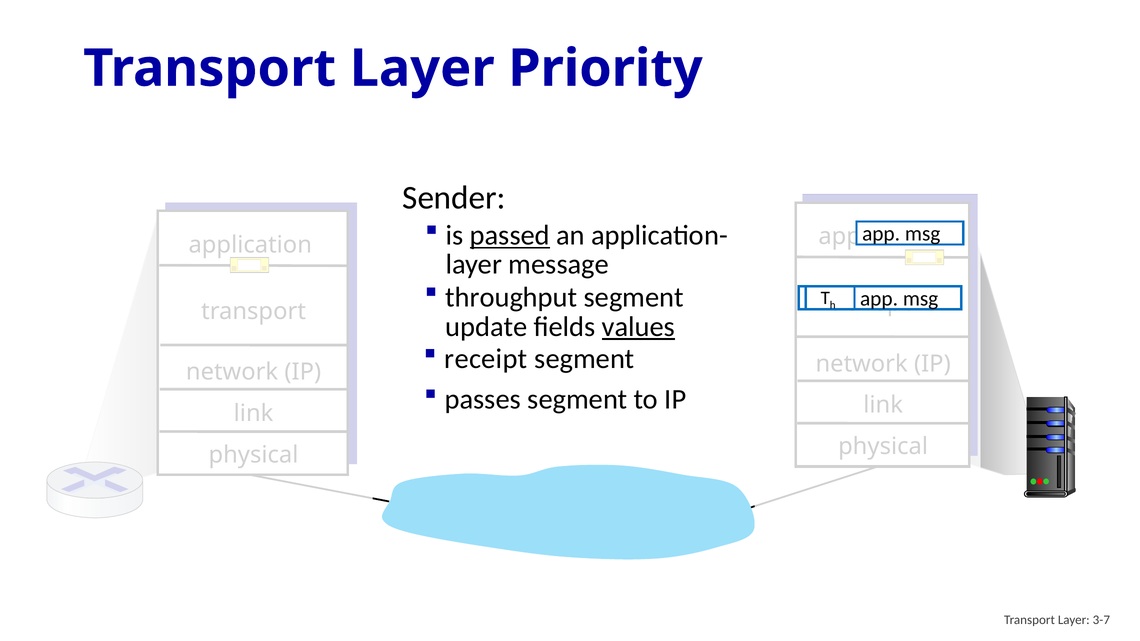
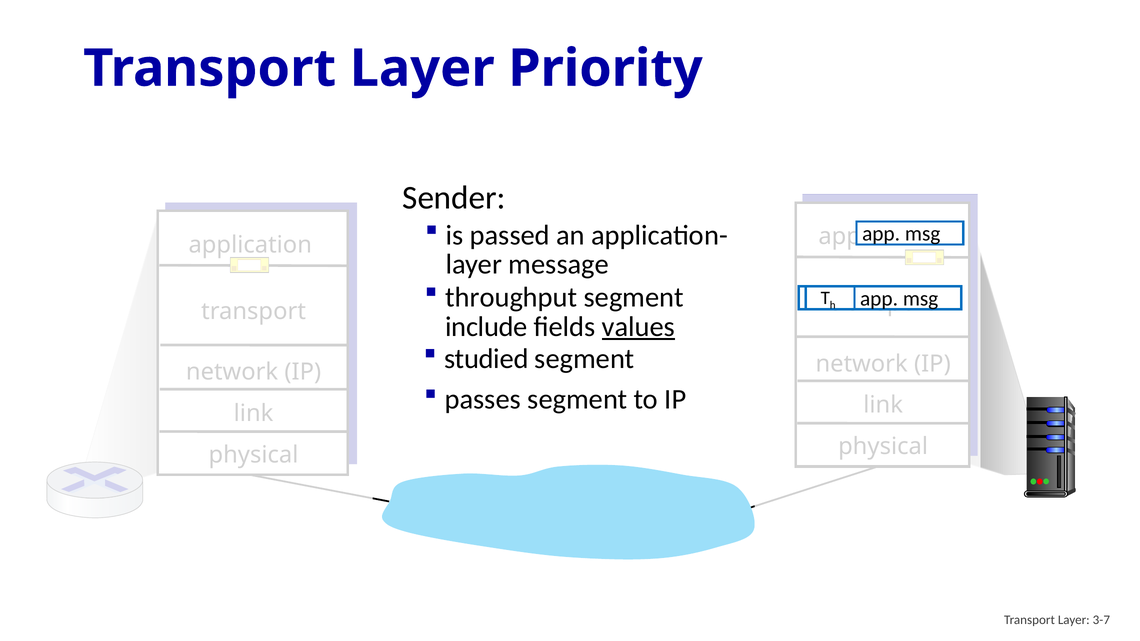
passed underline: present -> none
update: update -> include
receipt: receipt -> studied
